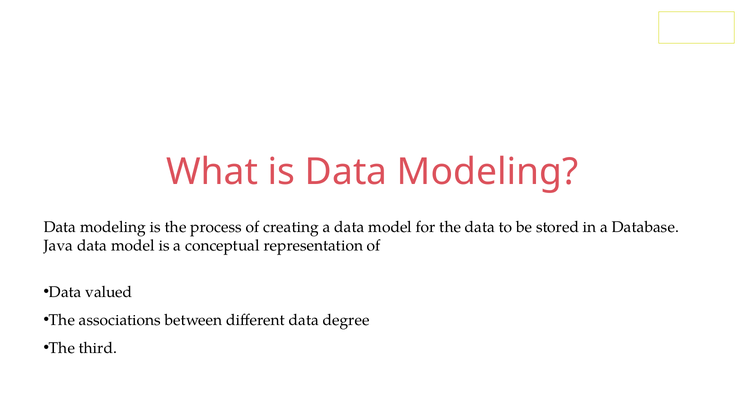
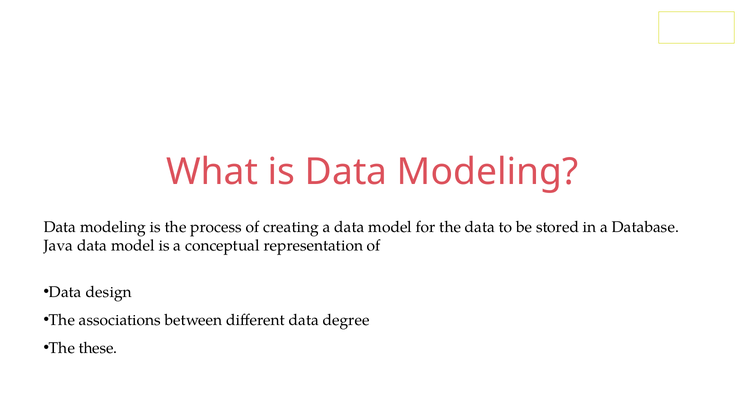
valued: valued -> design
third: third -> these
